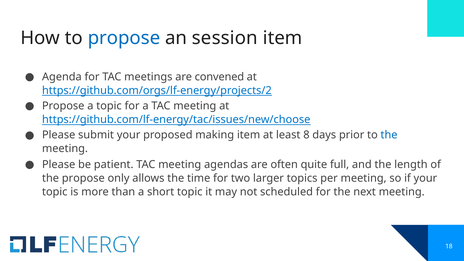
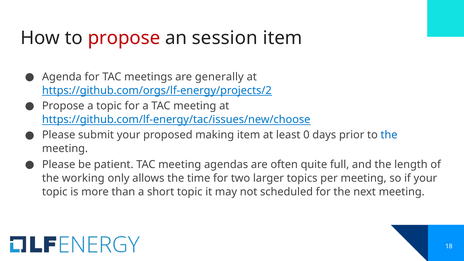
propose at (124, 38) colour: blue -> red
convened: convened -> generally
8: 8 -> 0
the propose: propose -> working
